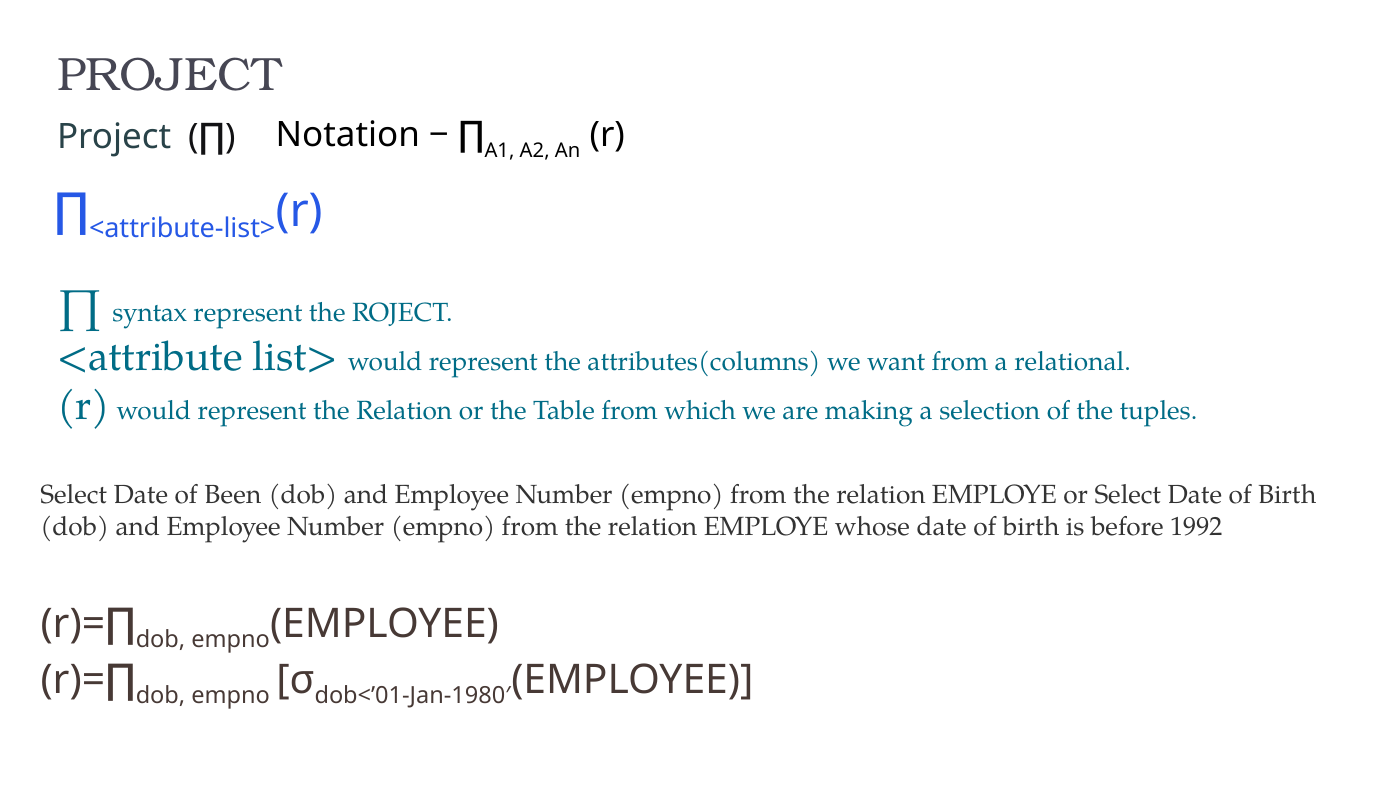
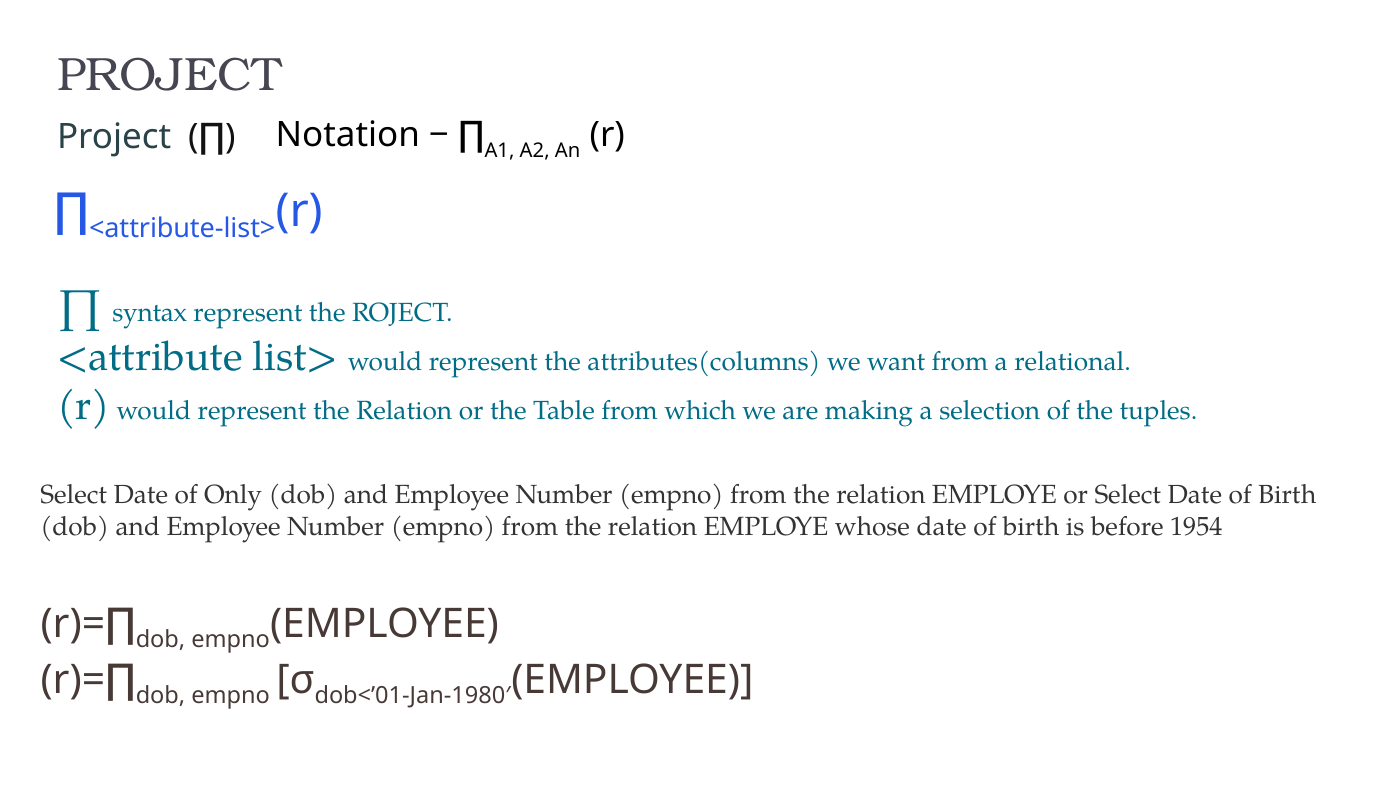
Been: Been -> Only
1992: 1992 -> 1954
